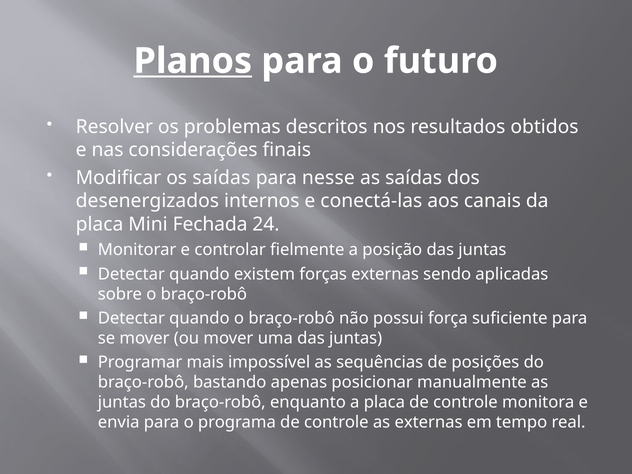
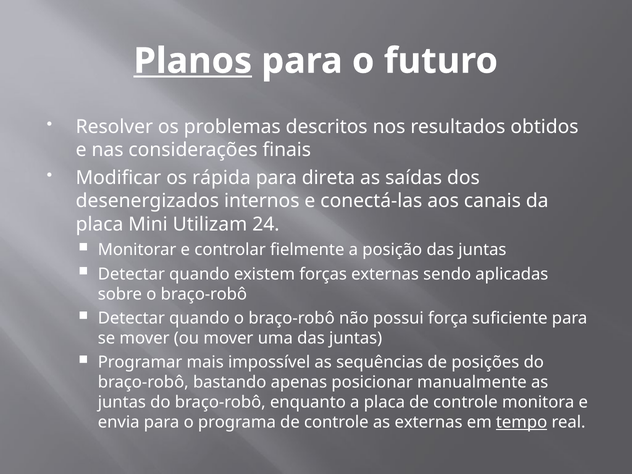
os saídas: saídas -> rápida
nesse: nesse -> direta
Fechada: Fechada -> Utilizam
tempo underline: none -> present
